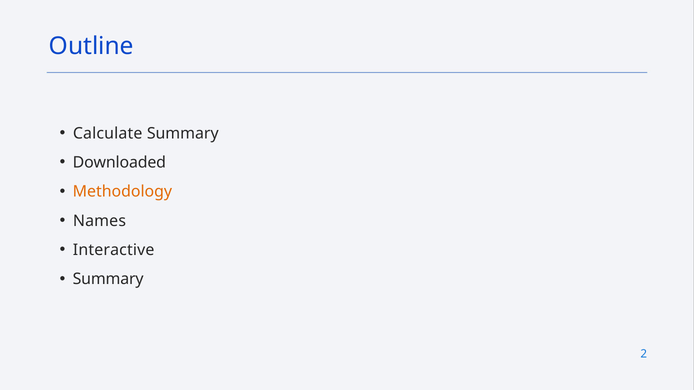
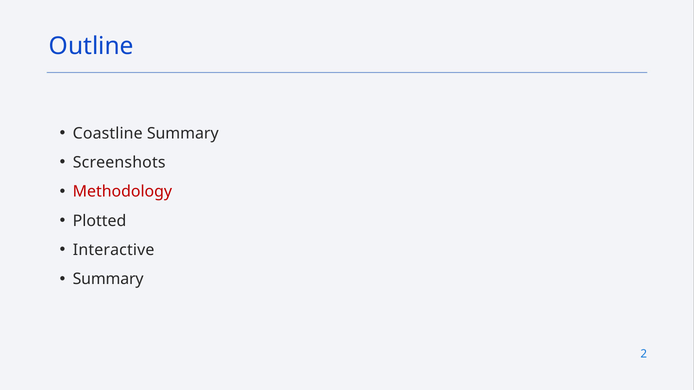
Calculate: Calculate -> Coastline
Downloaded: Downloaded -> Screenshots
Methodology colour: orange -> red
Names: Names -> Plotted
